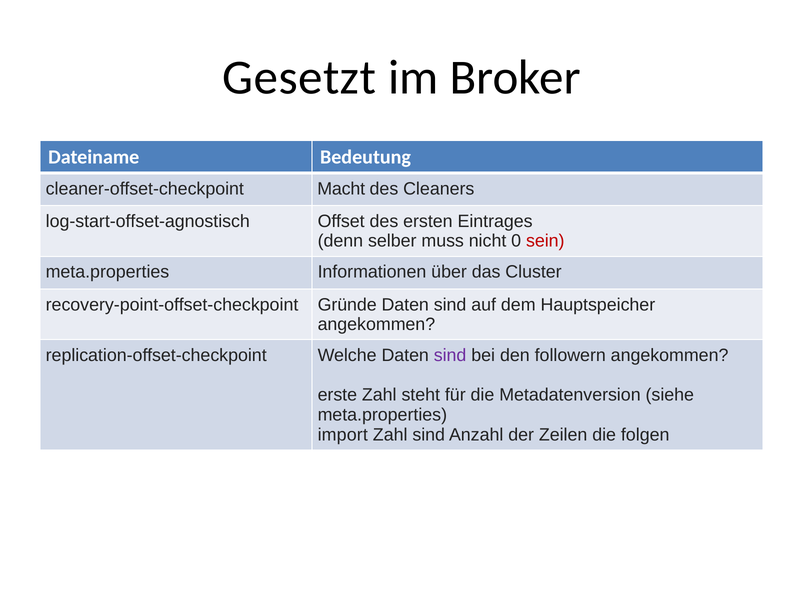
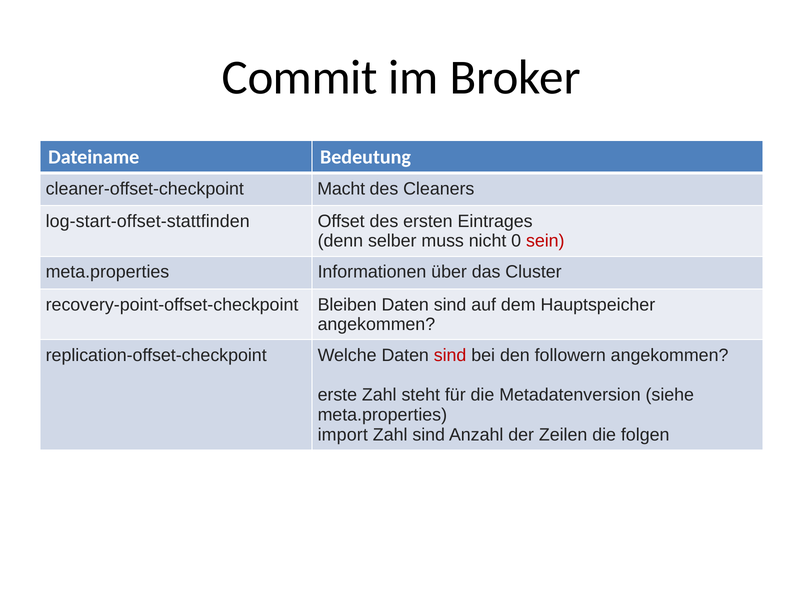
Gesetzt: Gesetzt -> Commit
log-start-offset-agnostisch: log-start-offset-agnostisch -> log-start-offset-stattfinden
Gründe: Gründe -> Bleiben
sind at (450, 356) colour: purple -> red
